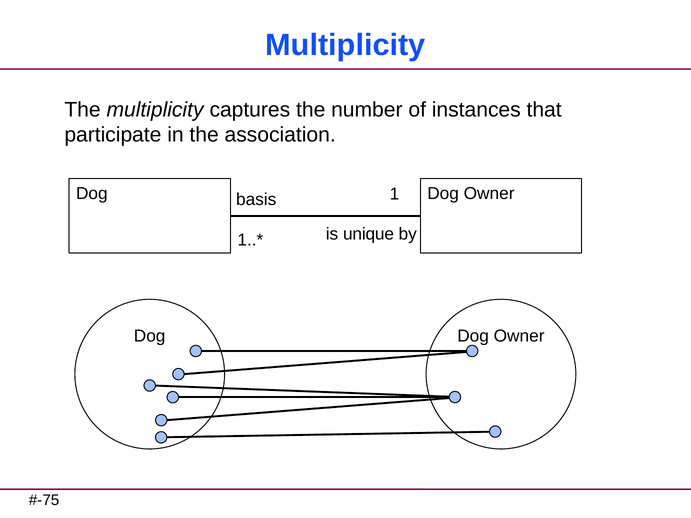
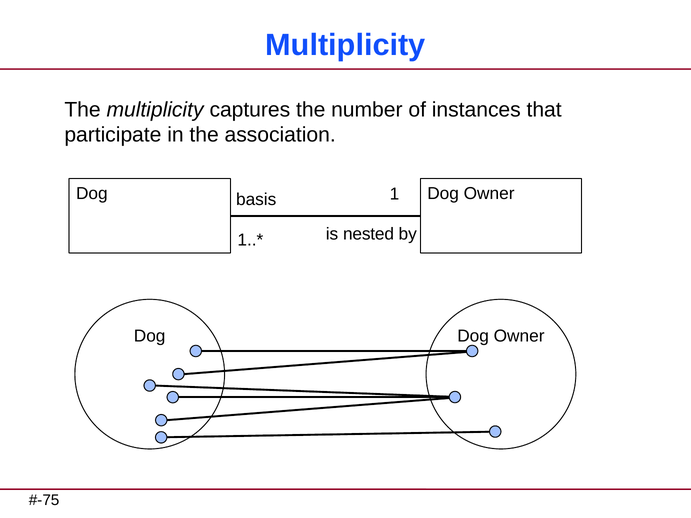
unique: unique -> nested
